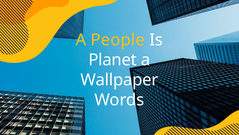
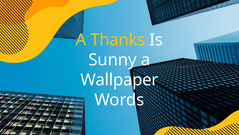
People: People -> Thanks
Planet: Planet -> Sunny
